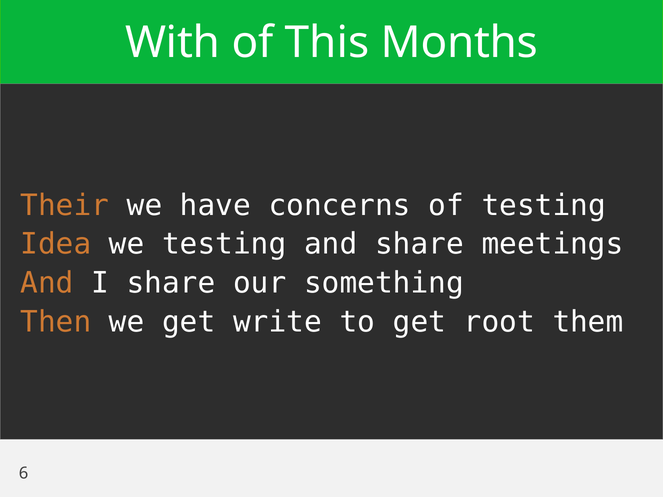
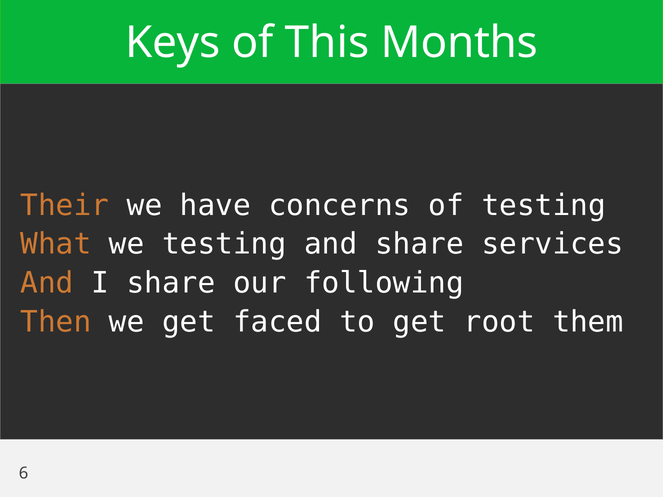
With: With -> Keys
Idea: Idea -> What
meetings: meetings -> services
something: something -> following
write: write -> faced
